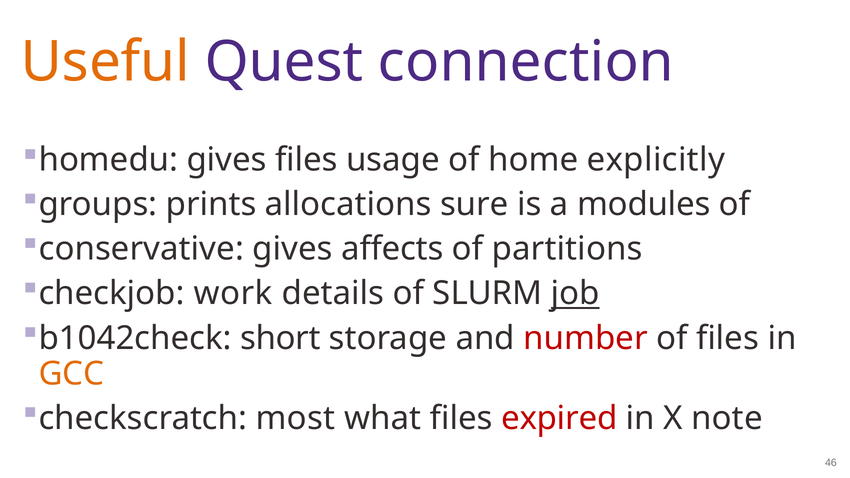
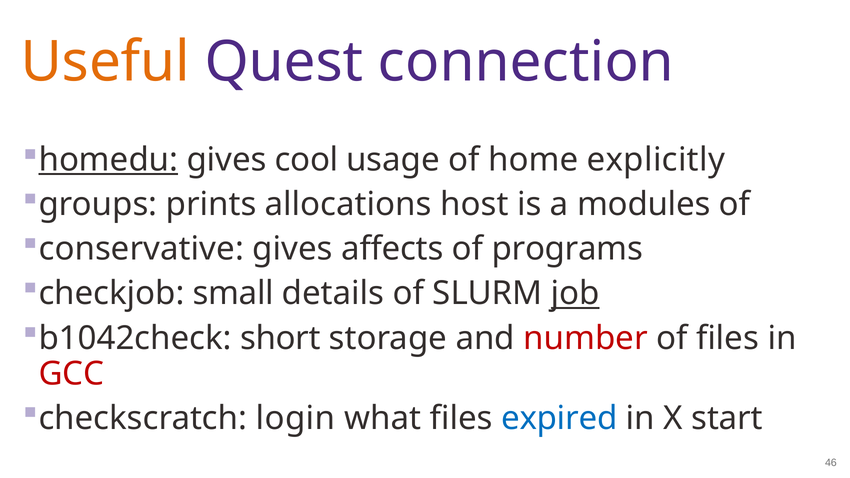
homedu underline: none -> present
gives files: files -> cool
sure: sure -> host
partitions: partitions -> programs
work: work -> small
GCC colour: orange -> red
most: most -> login
expired colour: red -> blue
note: note -> start
